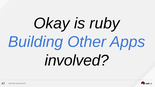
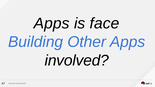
Okay at (52, 23): Okay -> Apps
ruby: ruby -> face
